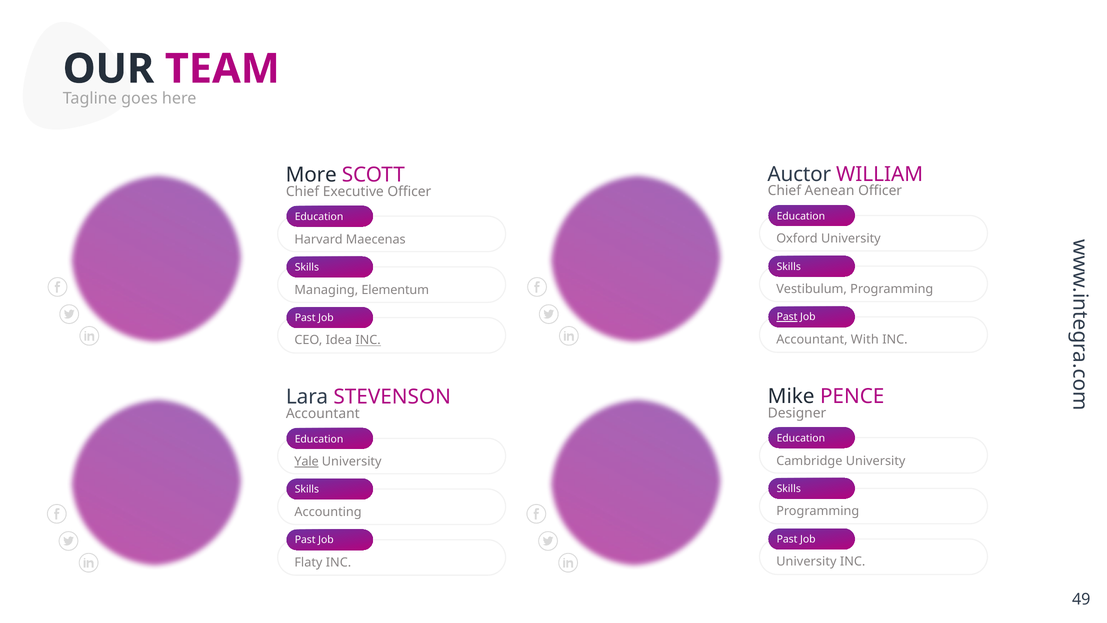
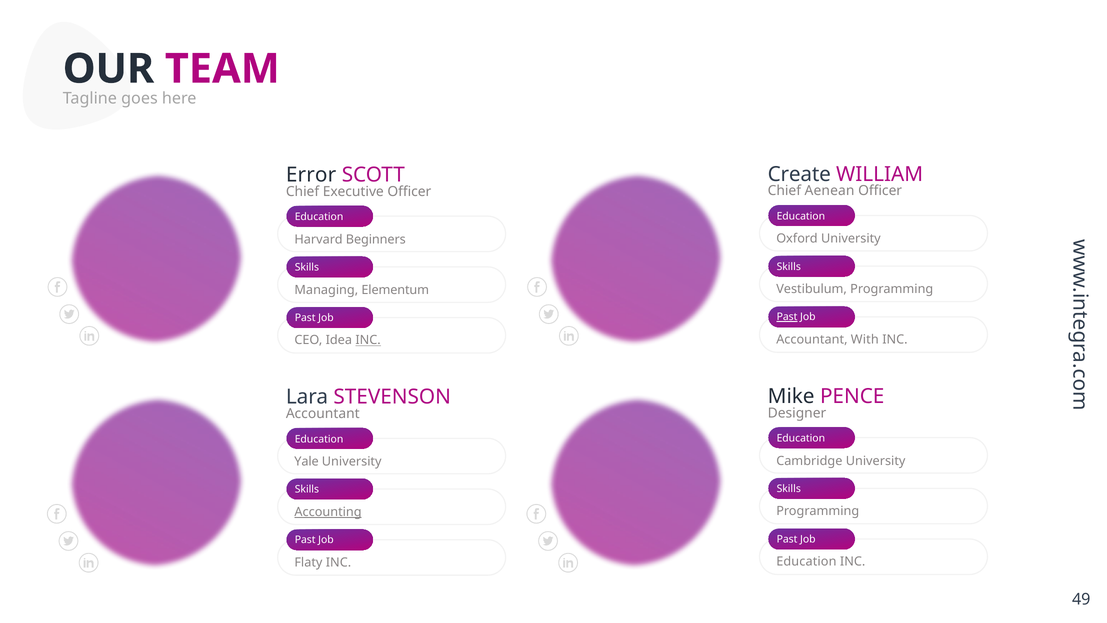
Auctor: Auctor -> Create
More: More -> Error
Maecenas: Maecenas -> Beginners
Yale underline: present -> none
Accounting underline: none -> present
University at (806, 561): University -> Education
